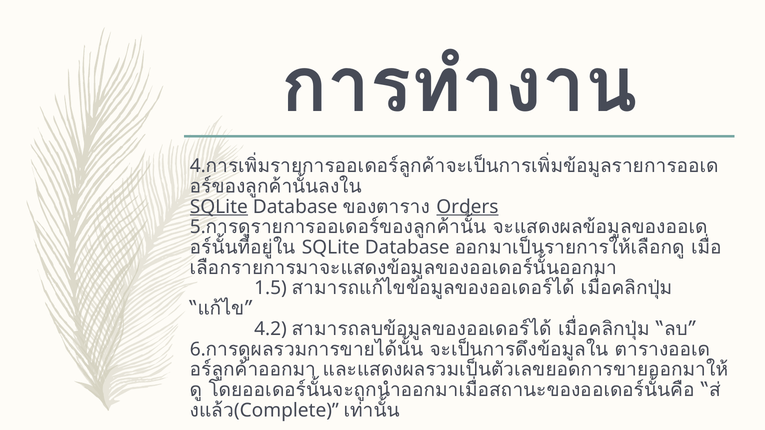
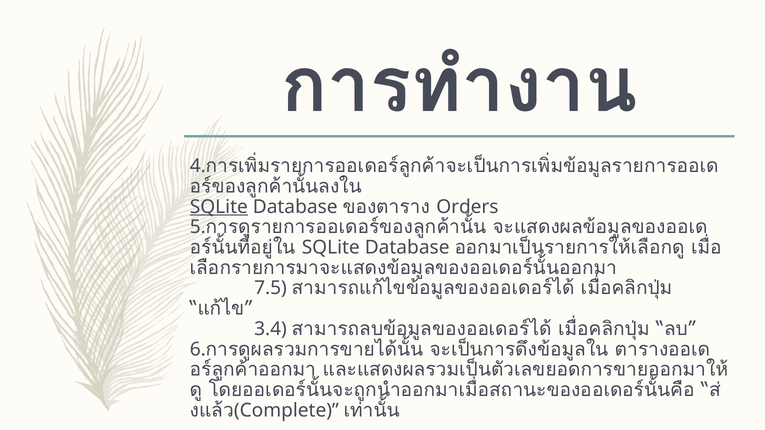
Orders underline: present -> none
1.5: 1.5 -> 7.5
4.2: 4.2 -> 3.4
